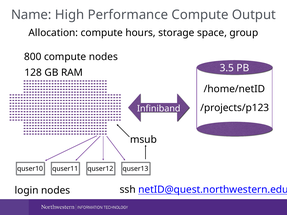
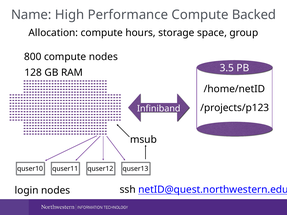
Output: Output -> Backed
